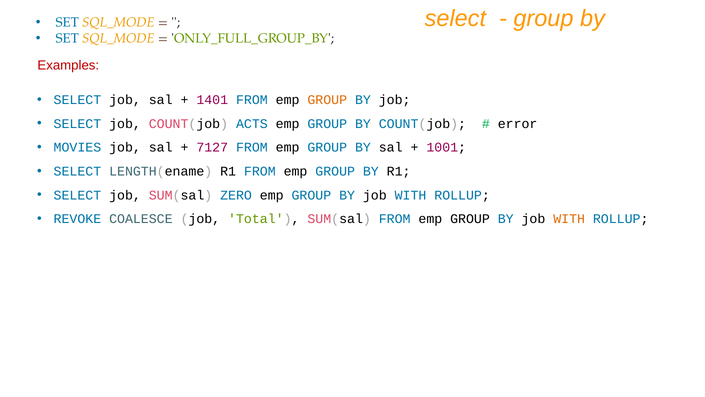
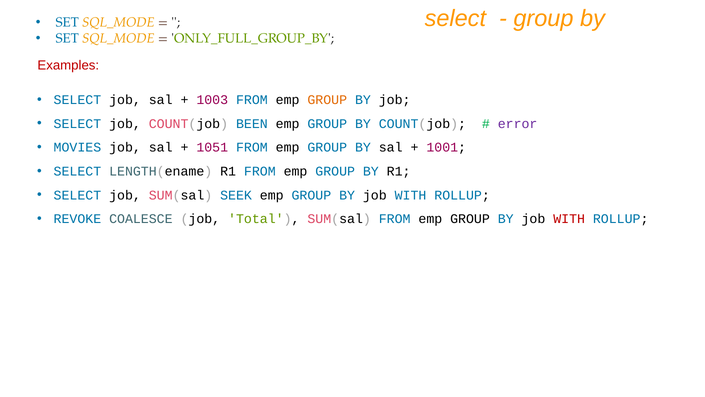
1401: 1401 -> 1003
ACTS: ACTS -> BEEN
error colour: black -> purple
7127: 7127 -> 1051
ZERO: ZERO -> SEEK
WITH at (569, 219) colour: orange -> red
